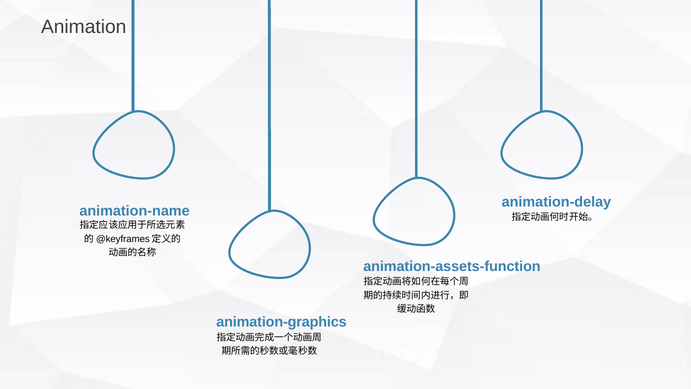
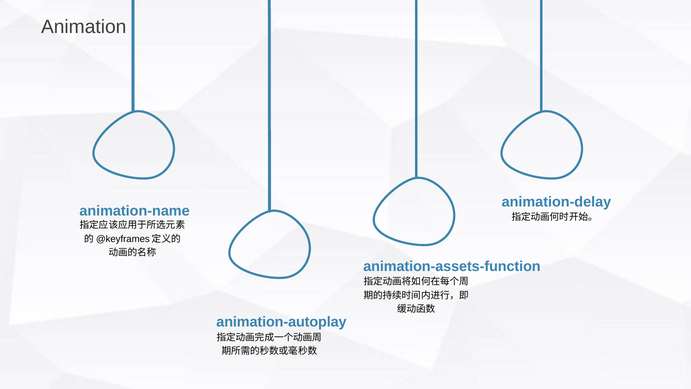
animation-graphics: animation-graphics -> animation-autoplay
